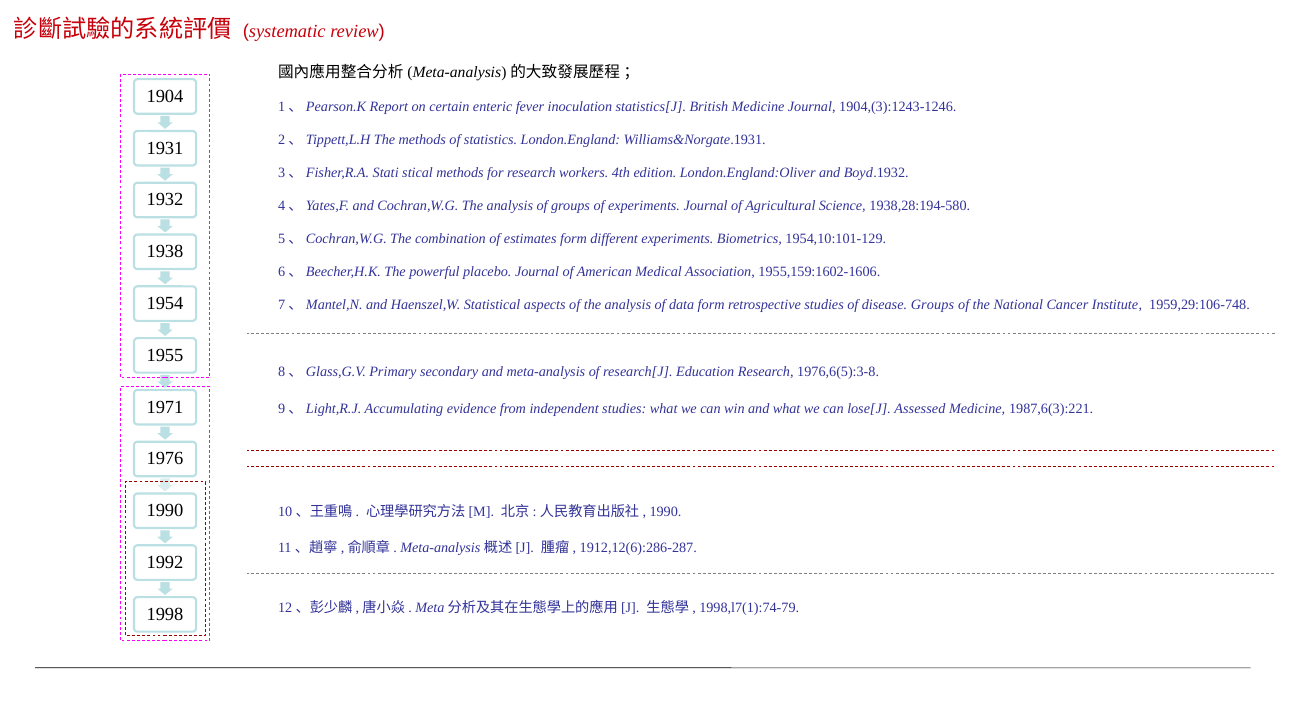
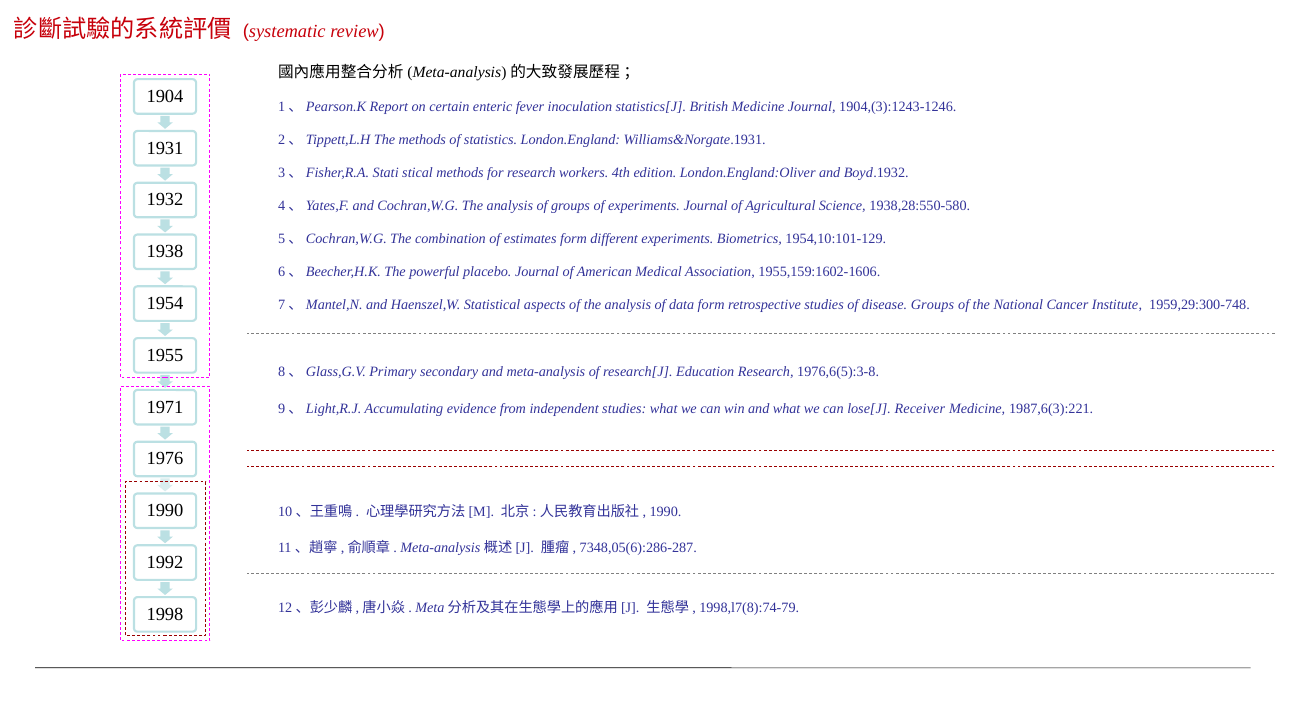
1938,28:194-580: 1938,28:194-580 -> 1938,28:550-580
1959,29:106-748: 1959,29:106-748 -> 1959,29:300-748
Assessed: Assessed -> Receiver
1912,12(6):286-287: 1912,12(6):286-287 -> 7348,05(6):286-287
1998,l7(1):74-79: 1998,l7(1):74-79 -> 1998,l7(8):74-79
